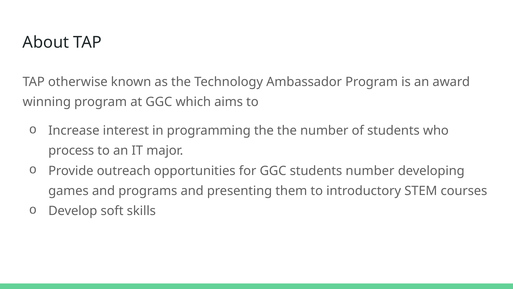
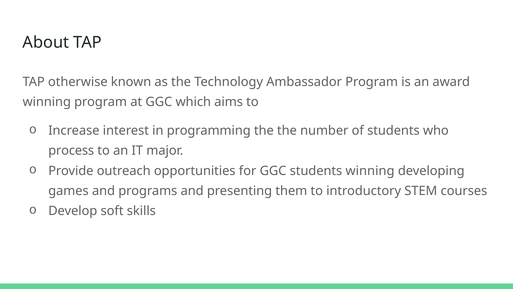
students number: number -> winning
